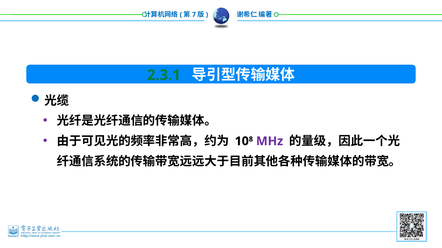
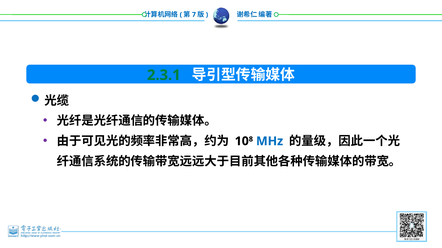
MHz colour: purple -> blue
